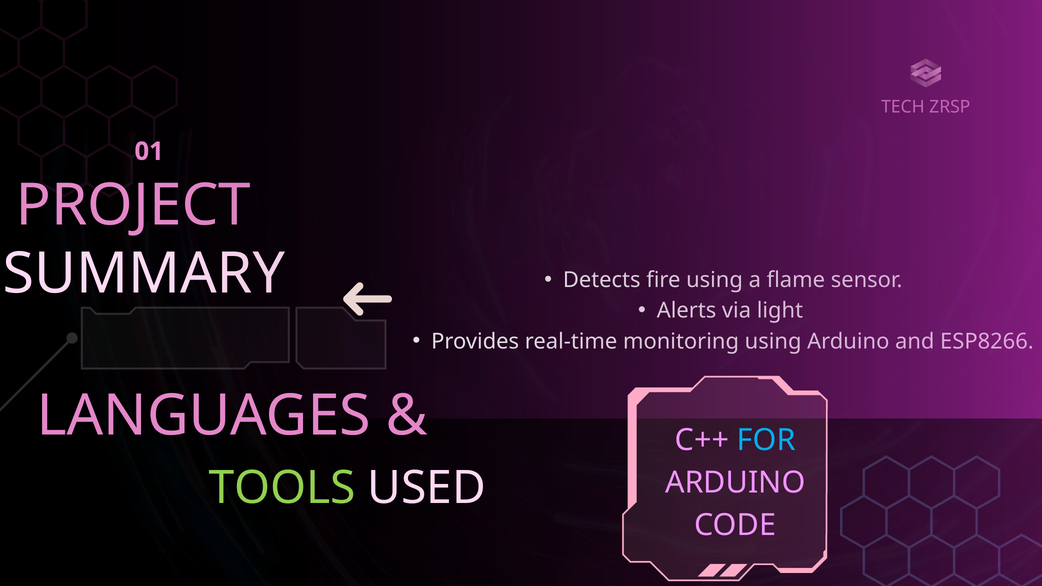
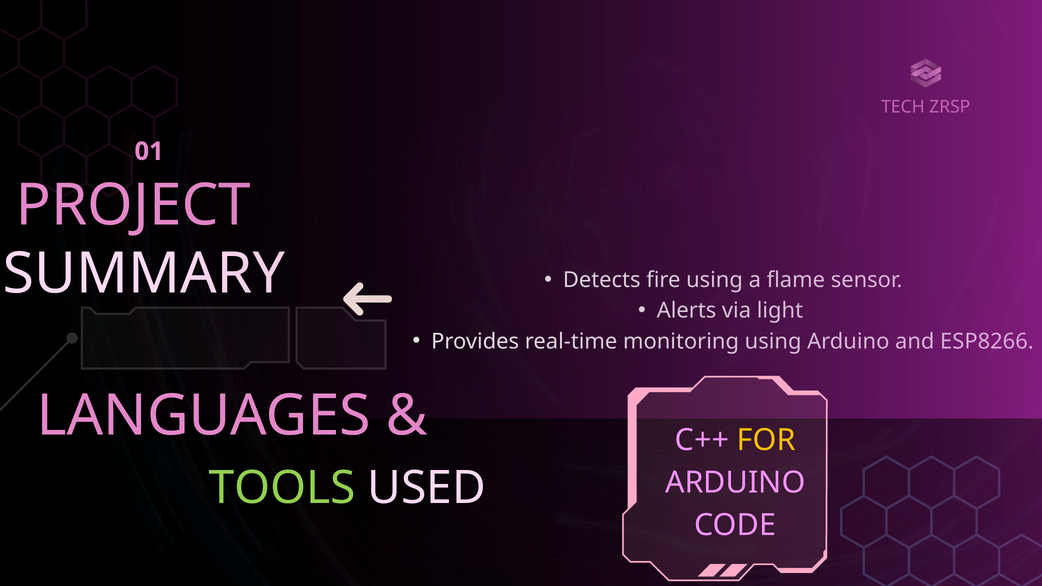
FOR colour: light blue -> yellow
